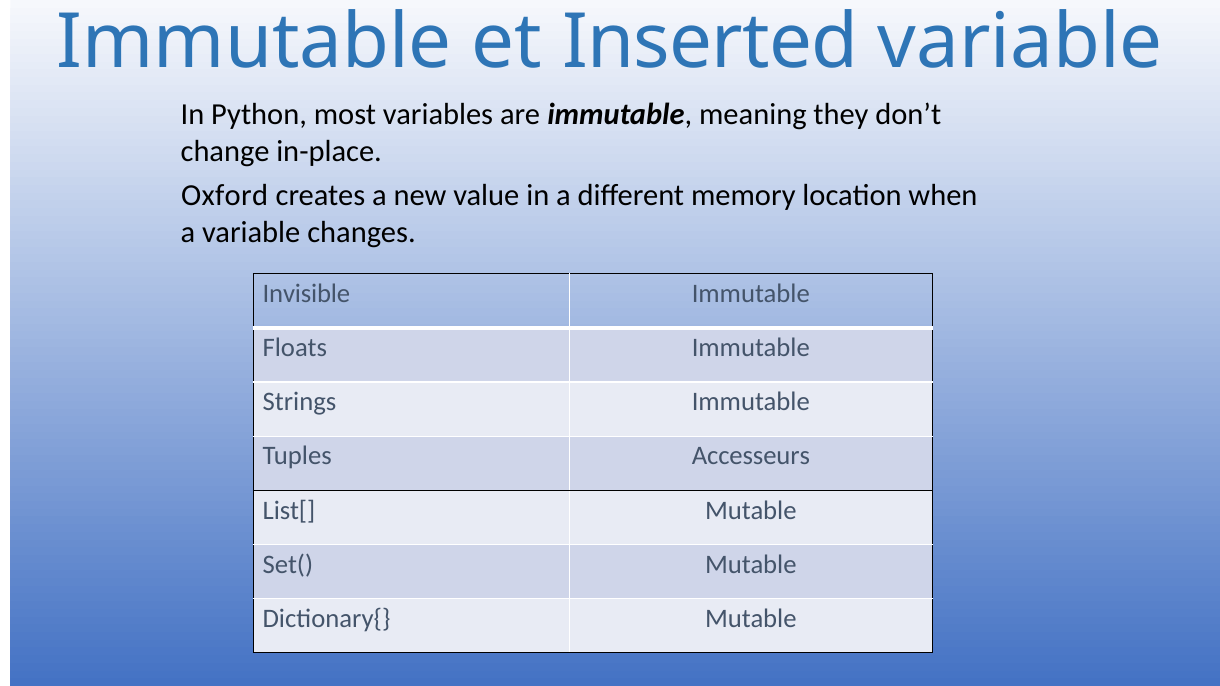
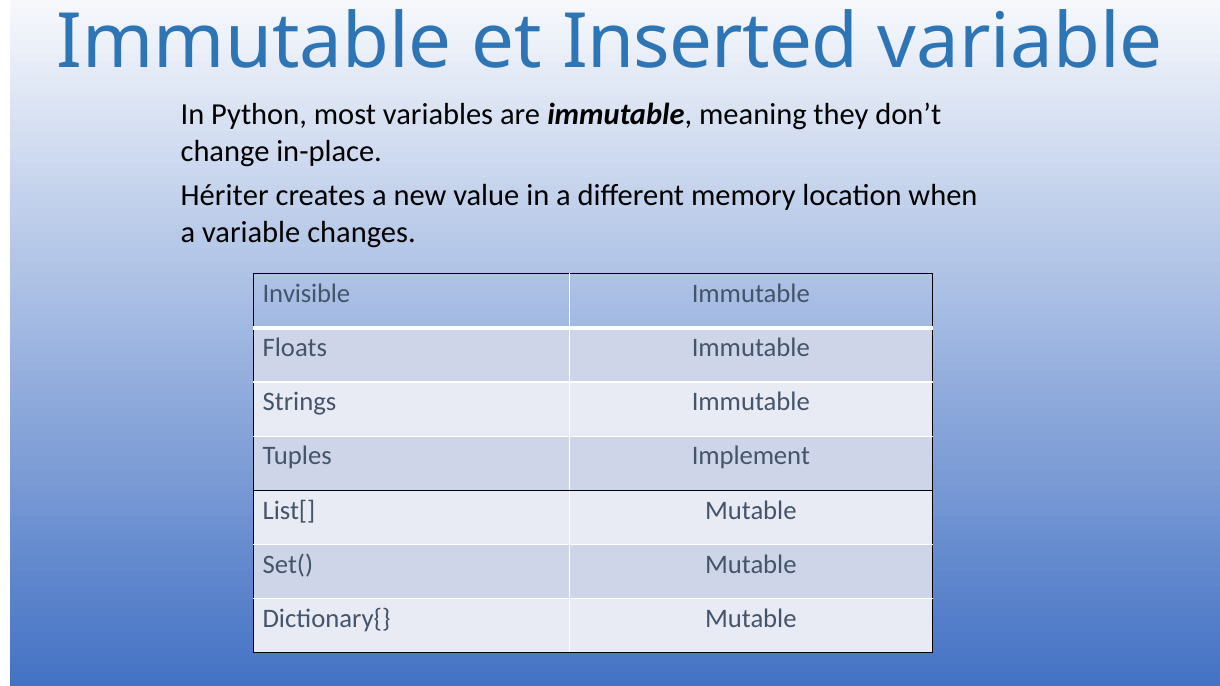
Oxford: Oxford -> Hériter
Accesseurs: Accesseurs -> Implement
